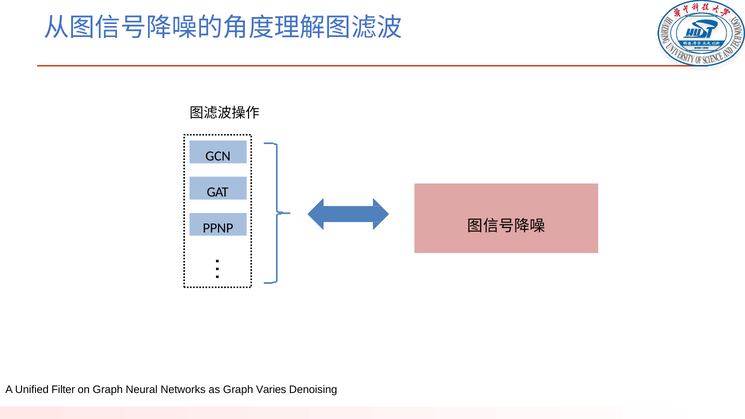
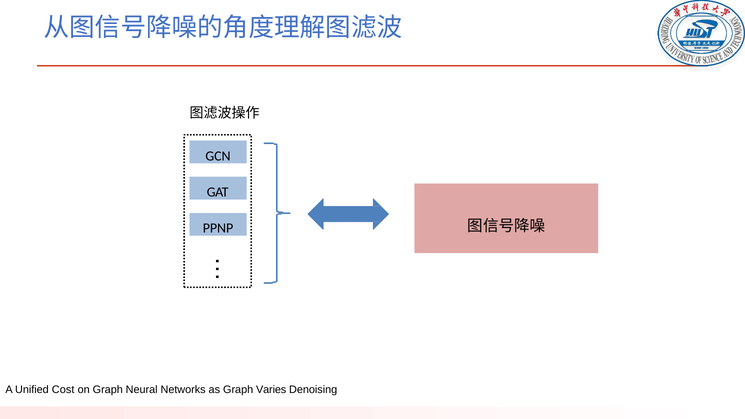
Filter: Filter -> Cost
